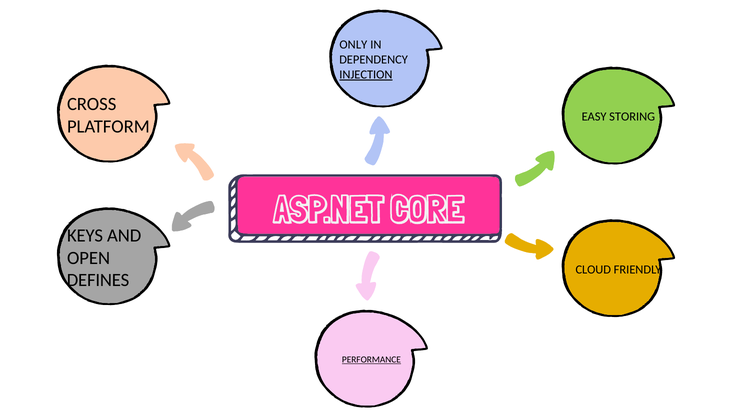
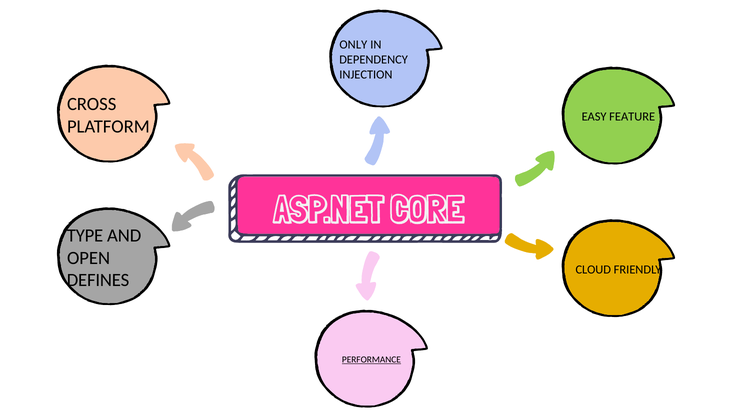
INJECTION underline: present -> none
STORING: STORING -> FEATURE
KEYS: KEYS -> TYPE
